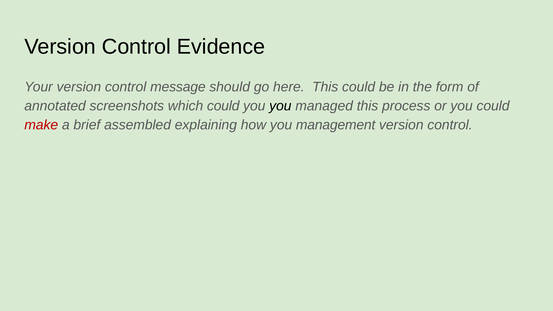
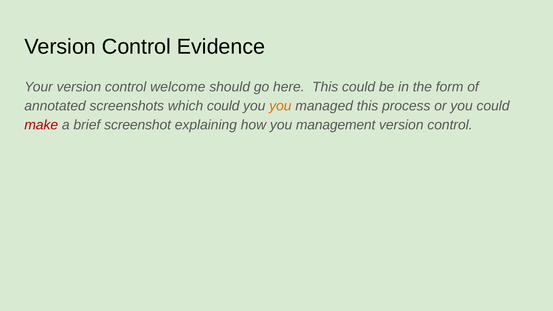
message: message -> welcome
you at (280, 106) colour: black -> orange
assembled: assembled -> screenshot
